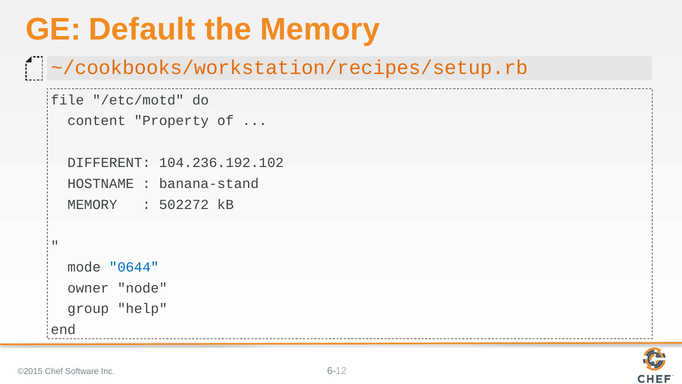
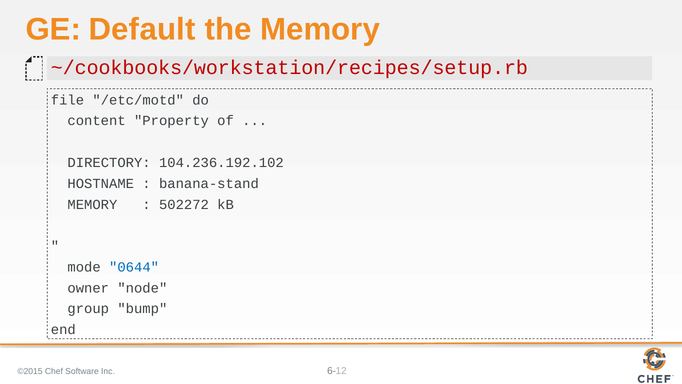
~/cookbooks/workstation/recipes/setup.rb colour: orange -> red
DIFFERENT: DIFFERENT -> DIRECTORY
help: help -> bump
